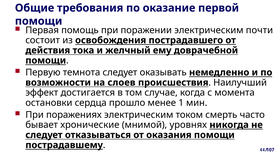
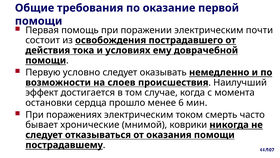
желчный: желчный -> условиях
темнота: темнота -> условно
1: 1 -> 6
уровнях: уровнях -> коврики
